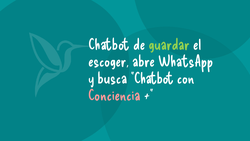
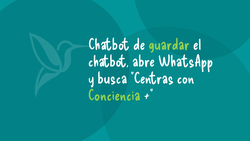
escoger at (109, 61): escoger -> chatbot
busca Chatbot: Chatbot -> Centras
Conciencia colour: pink -> light green
